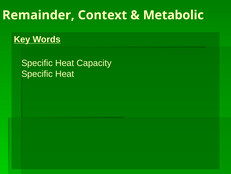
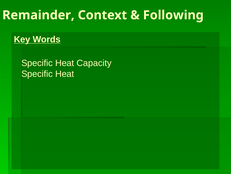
Metabolic: Metabolic -> Following
